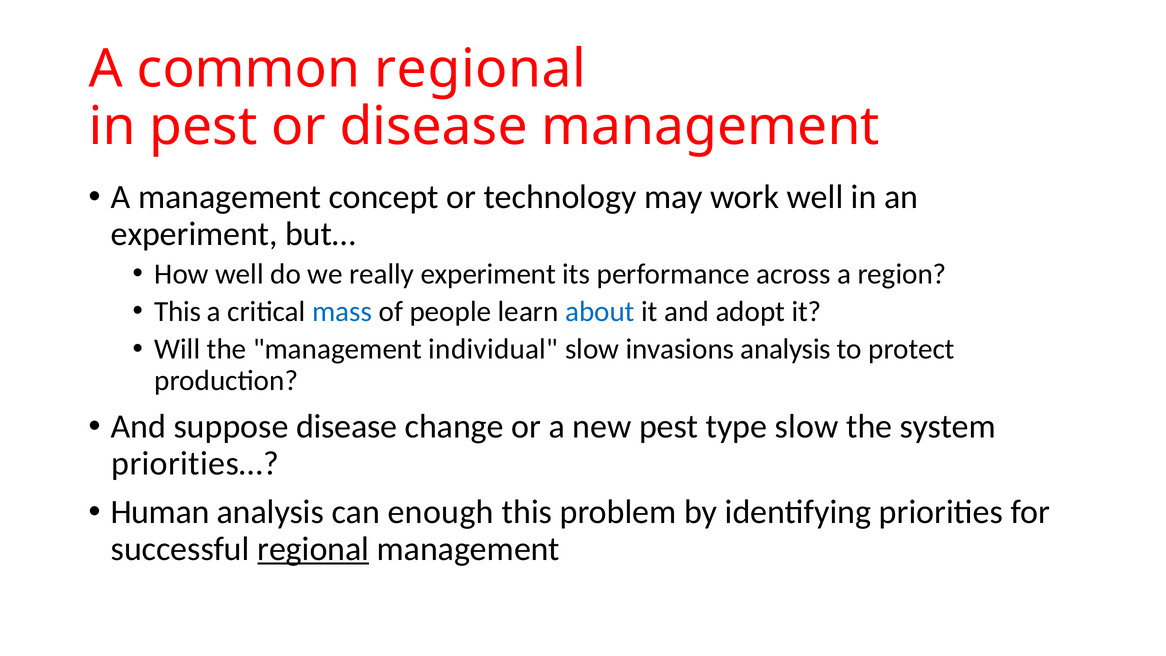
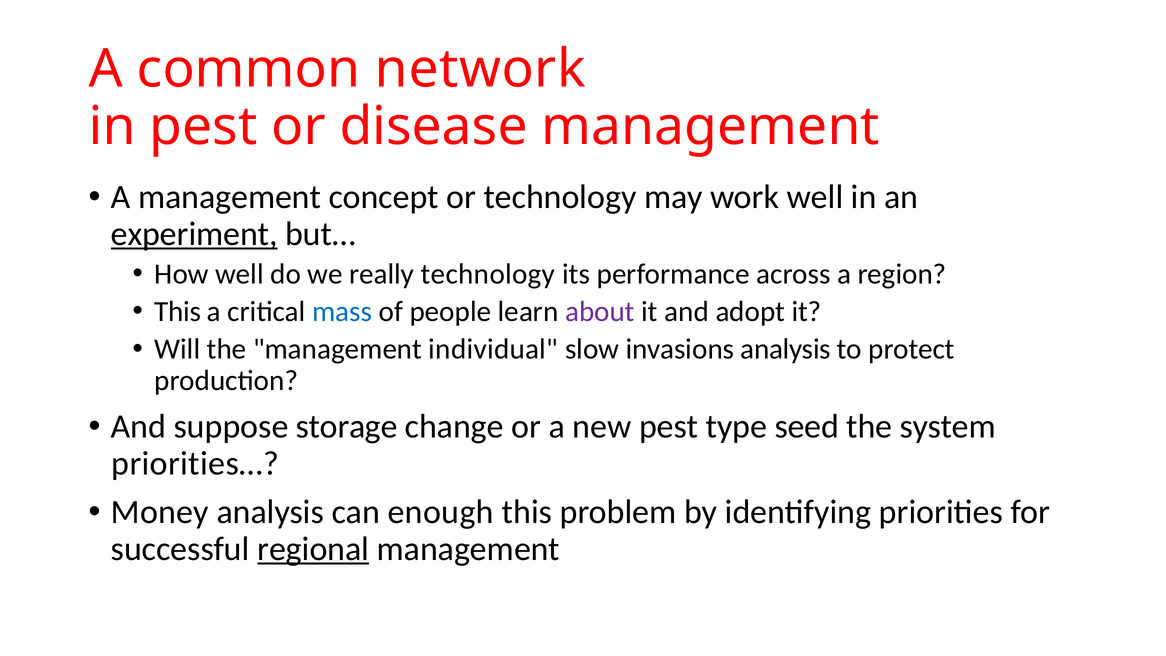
common regional: regional -> network
experiment at (194, 234) underline: none -> present
really experiment: experiment -> technology
about colour: blue -> purple
suppose disease: disease -> storage
type slow: slow -> seed
Human: Human -> Money
